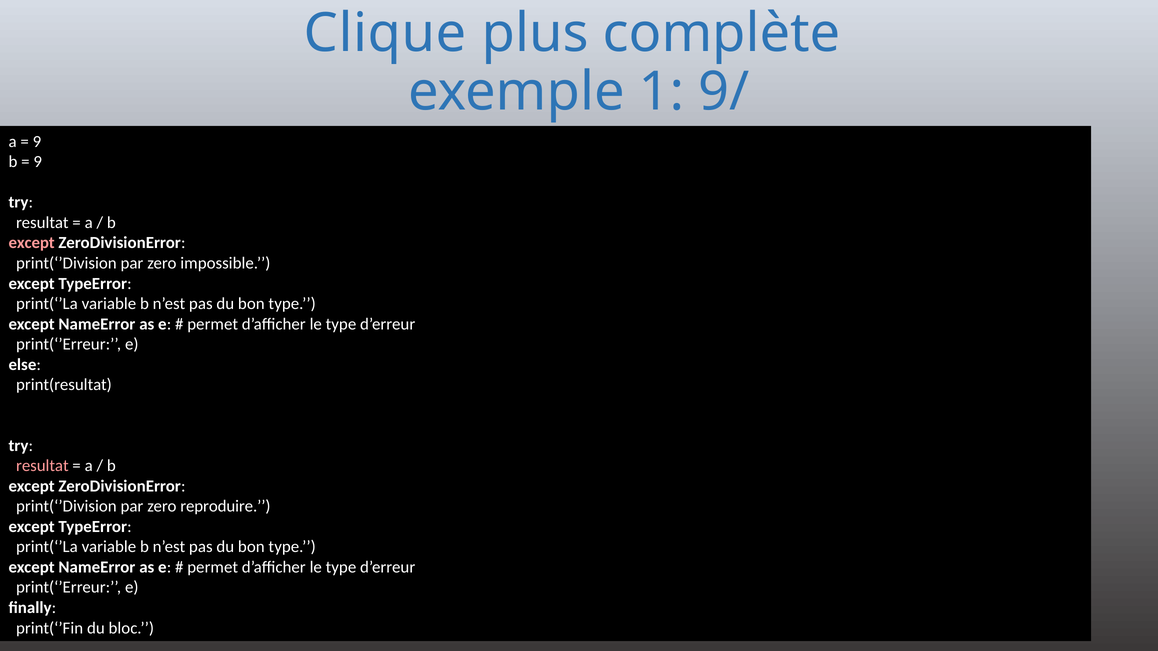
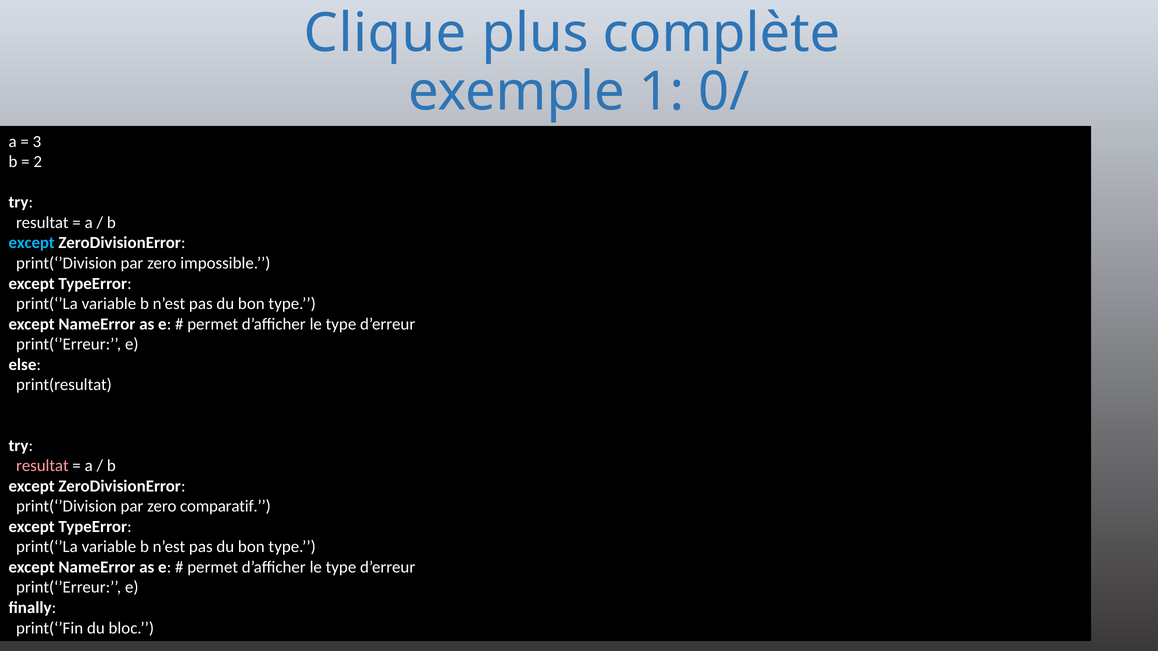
9/: 9/ -> 0/
9 at (37, 142): 9 -> 3
9 at (38, 162): 9 -> 2
except at (32, 243) colour: pink -> light blue
reproduire: reproduire -> comparatif
